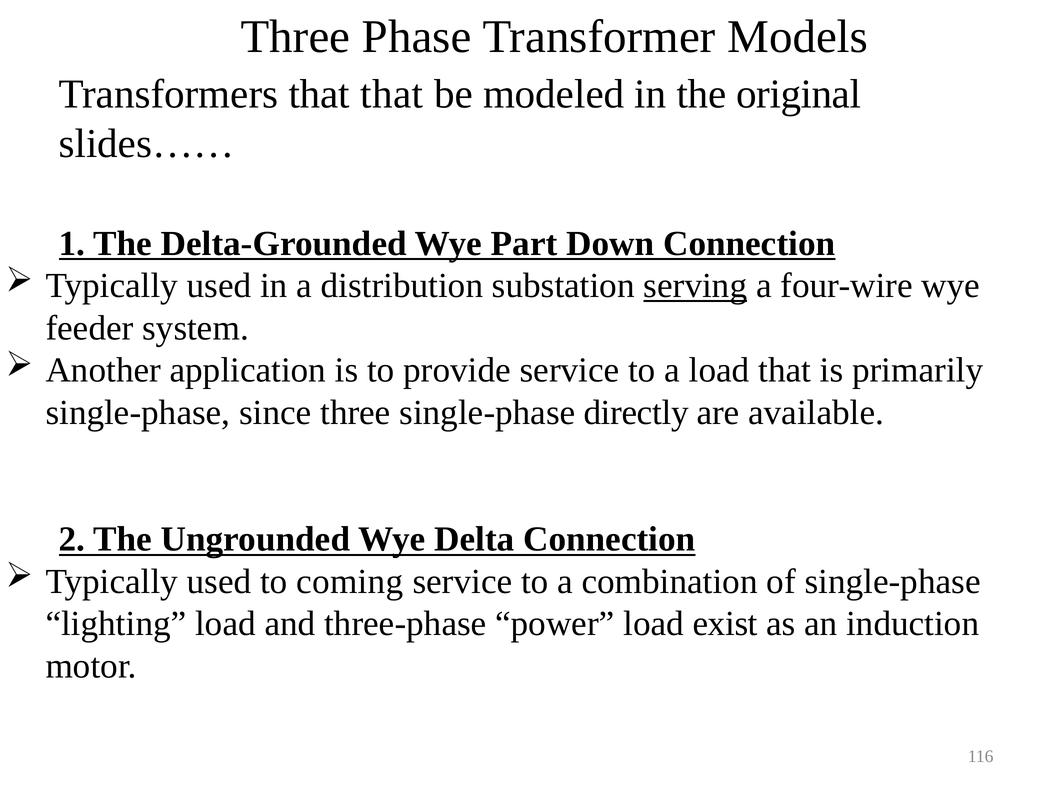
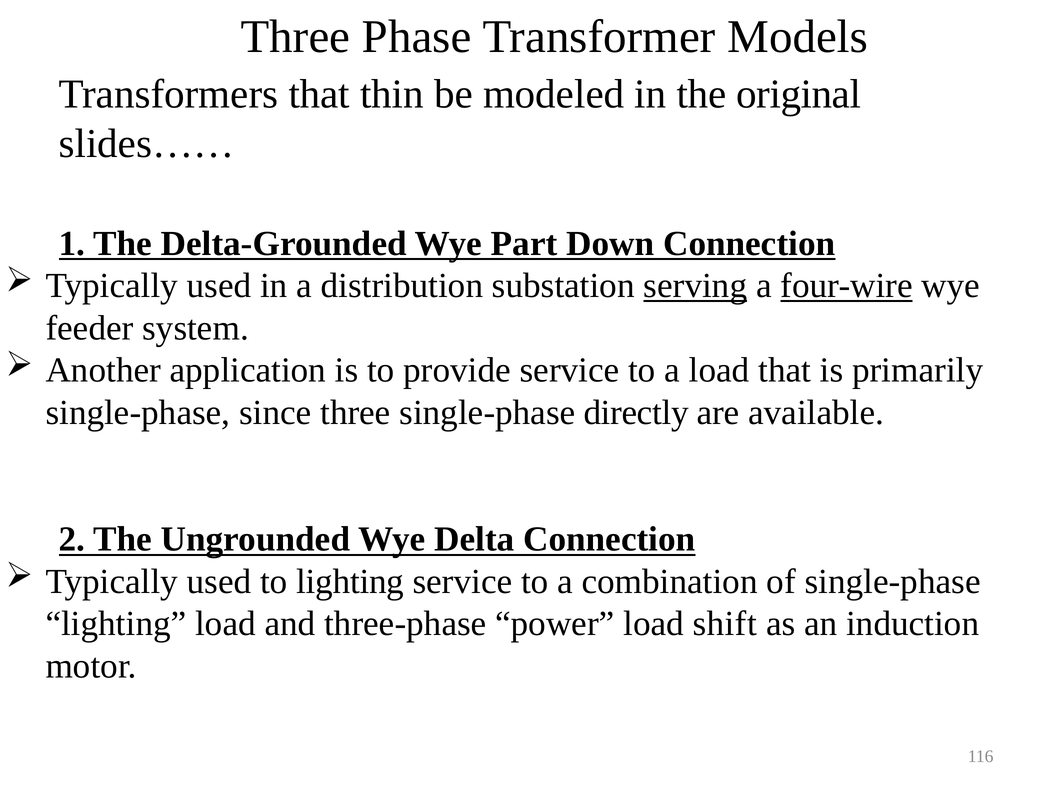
that that: that -> thin
four-wire underline: none -> present
to coming: coming -> lighting
exist: exist -> shift
